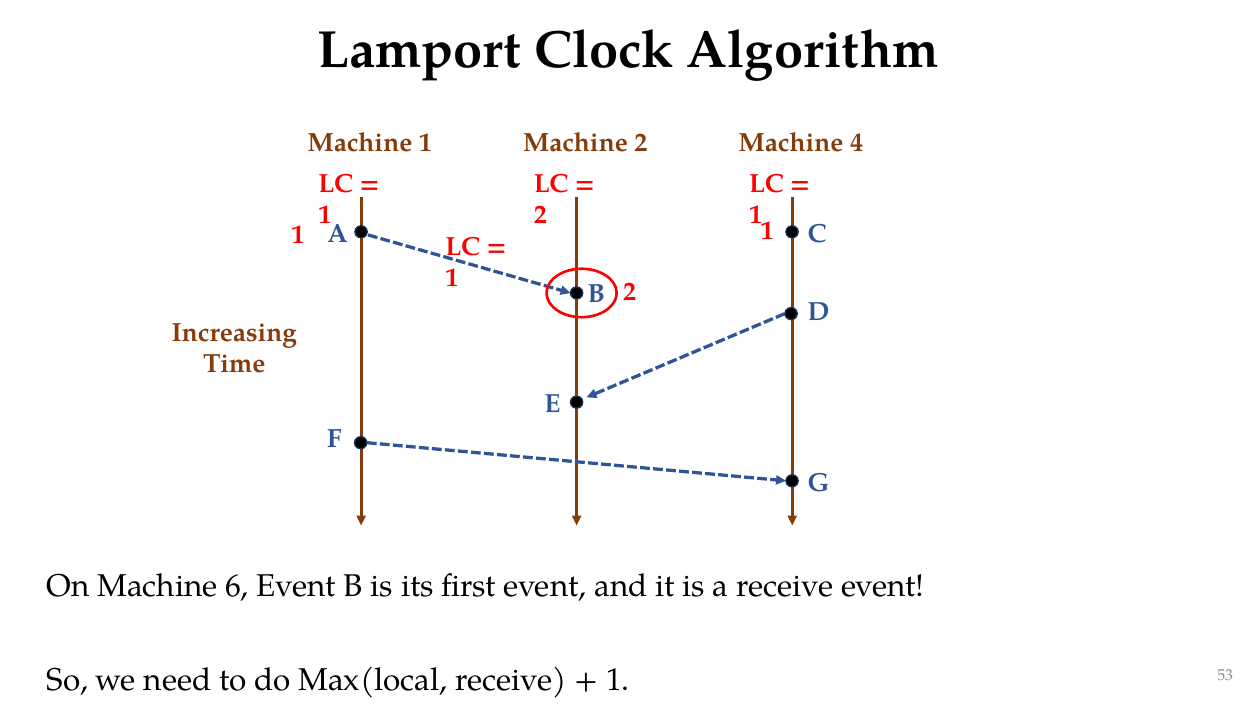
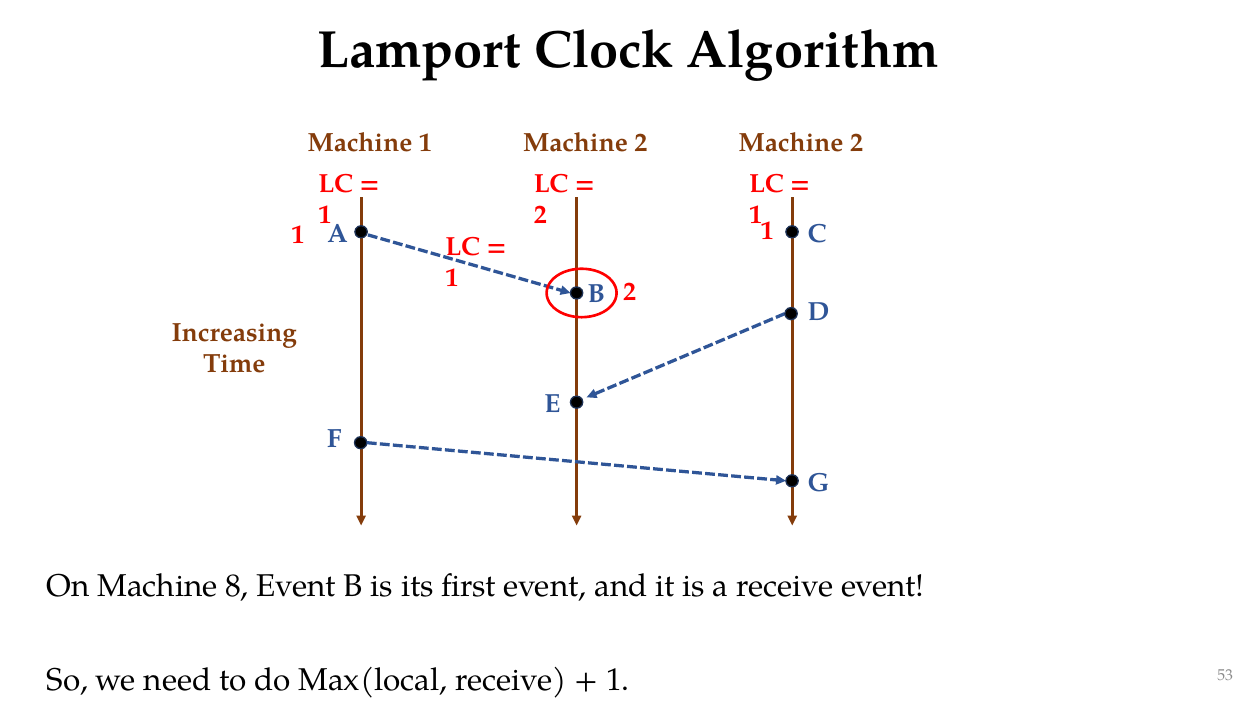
4 at (857, 143): 4 -> 2
6: 6 -> 8
